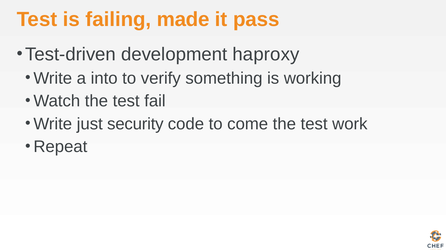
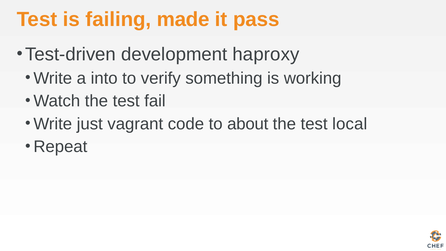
security: security -> vagrant
come: come -> about
work: work -> local
